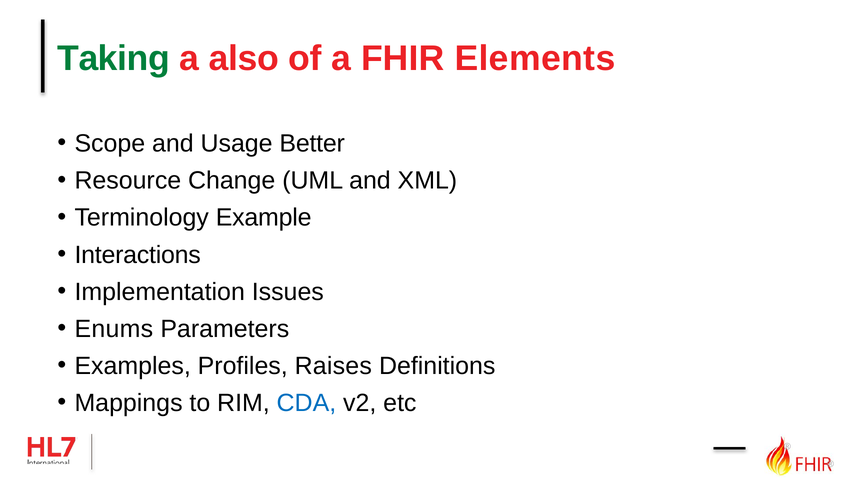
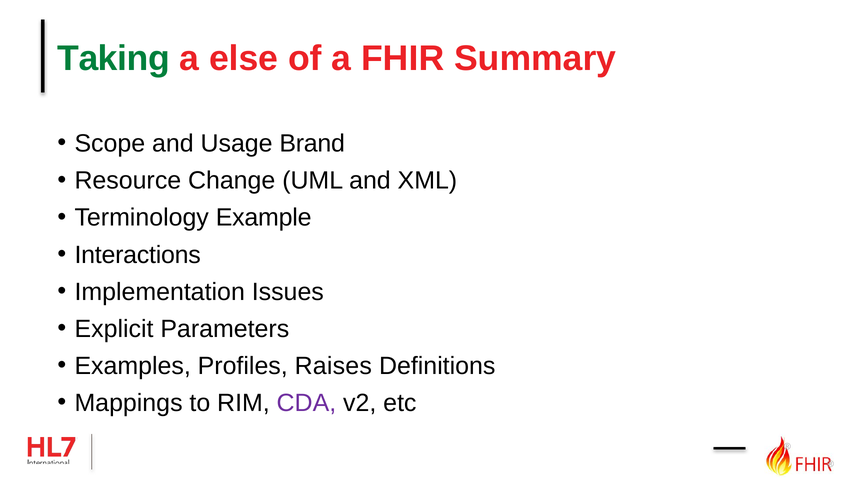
also: also -> else
Elements: Elements -> Summary
Better: Better -> Brand
Enums: Enums -> Explicit
CDA colour: blue -> purple
